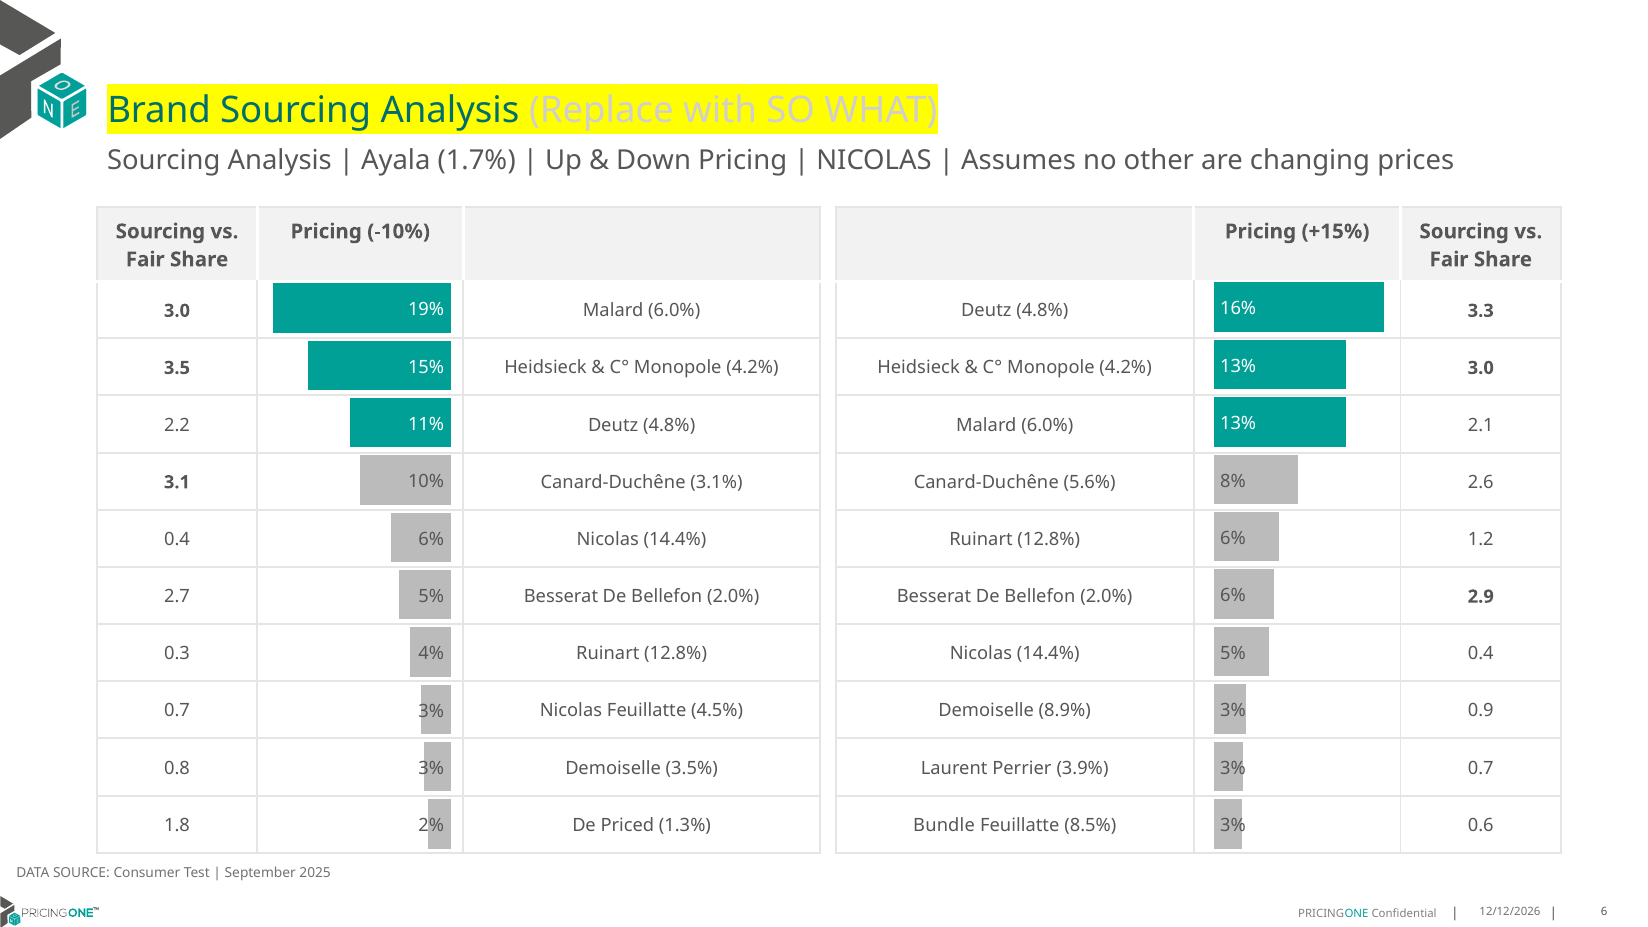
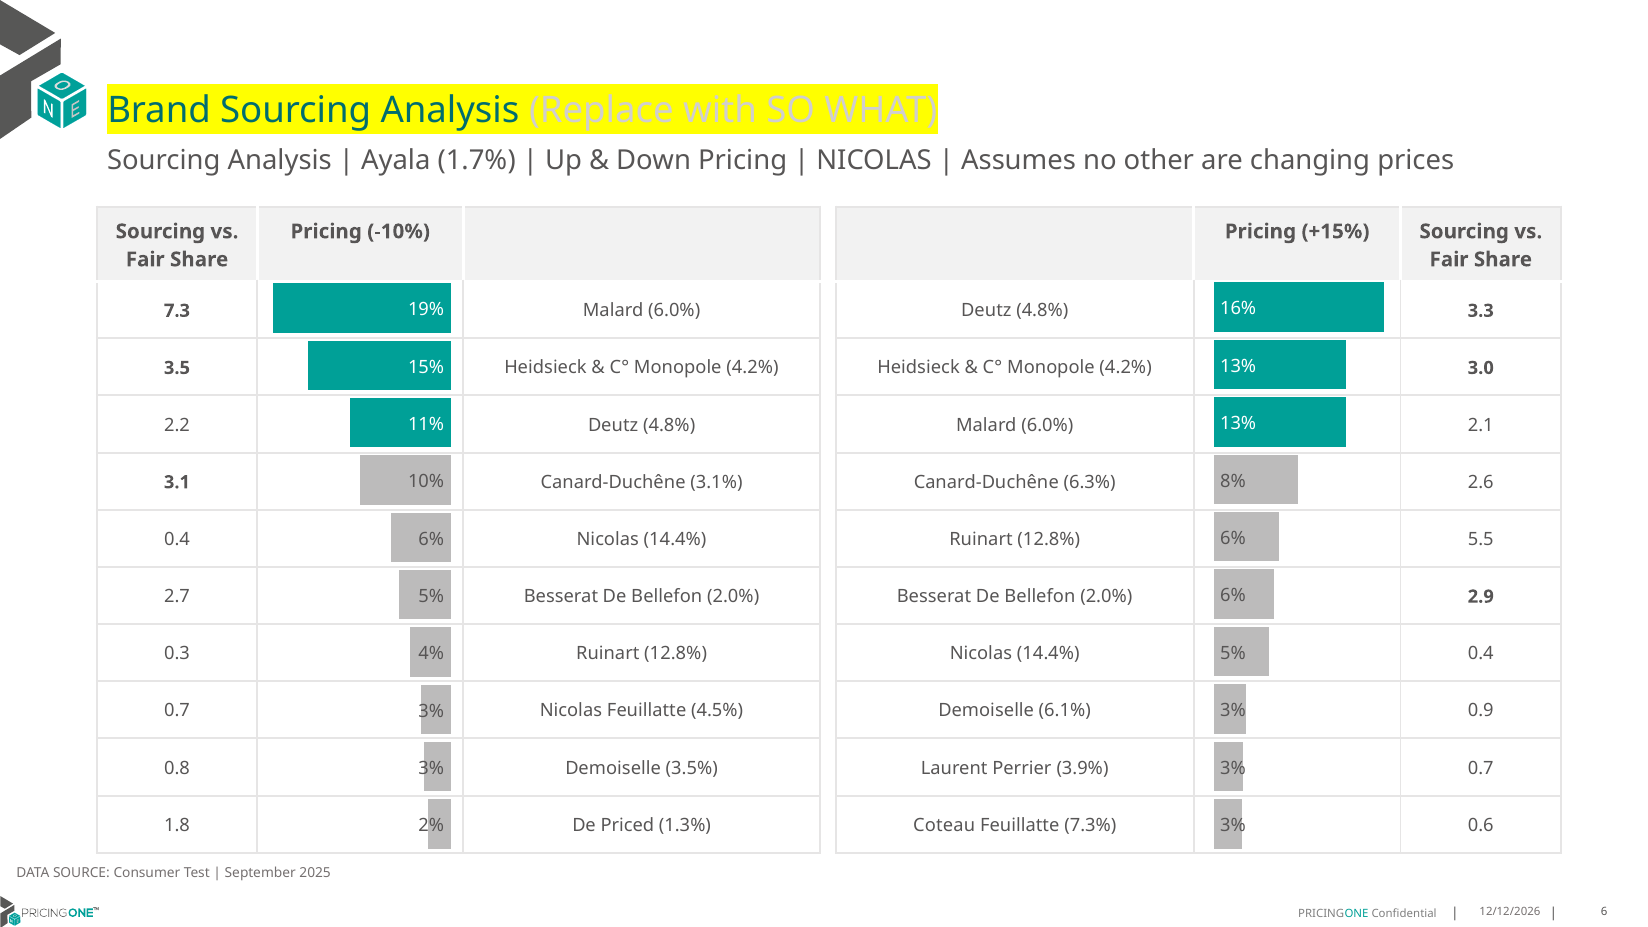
3.0 at (177, 311): 3.0 -> 7.3
5.6%: 5.6% -> 6.3%
1.2: 1.2 -> 5.5
8.9%: 8.9% -> 6.1%
Bundle: Bundle -> Coteau
8.5%: 8.5% -> 7.3%
